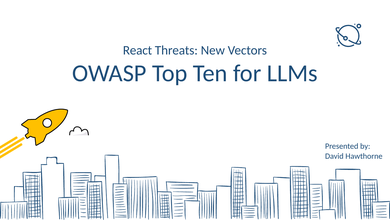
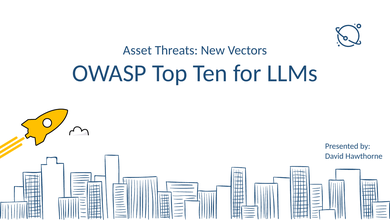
React: React -> Asset
